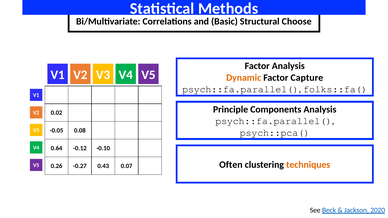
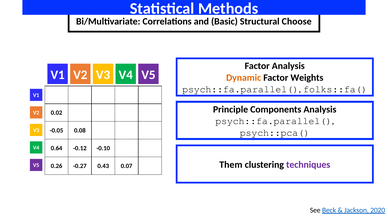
Capture: Capture -> Weights
Often: Often -> Them
techniques colour: orange -> purple
